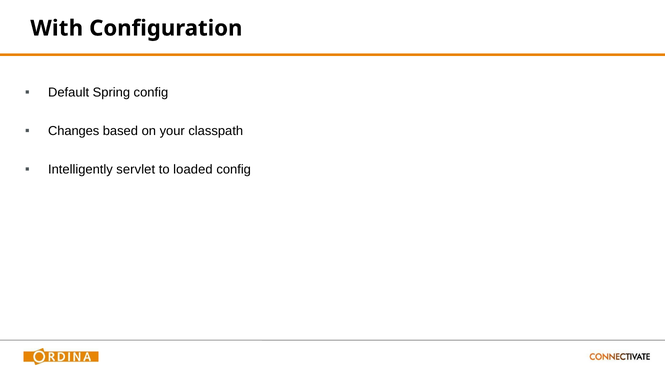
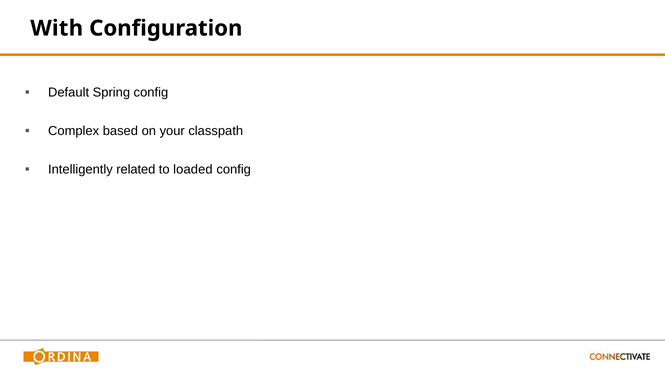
Changes: Changes -> Complex
servlet: servlet -> related
